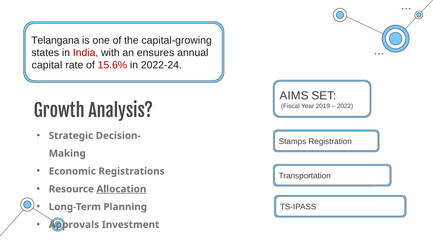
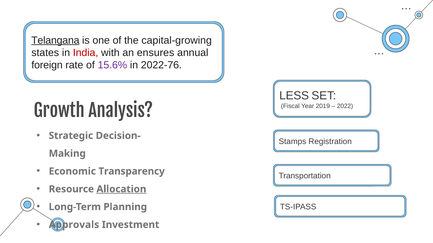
Telangana underline: none -> present
capital: capital -> foreign
15.6% colour: red -> purple
2022-24: 2022-24 -> 2022-76
AIMS: AIMS -> LESS
Registrations: Registrations -> Transparency
